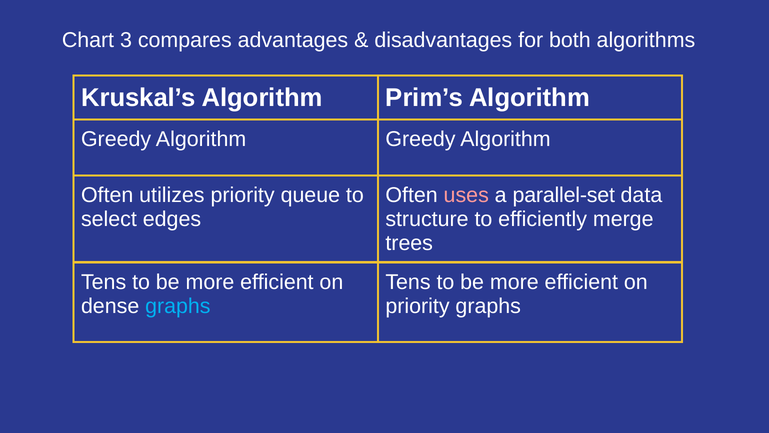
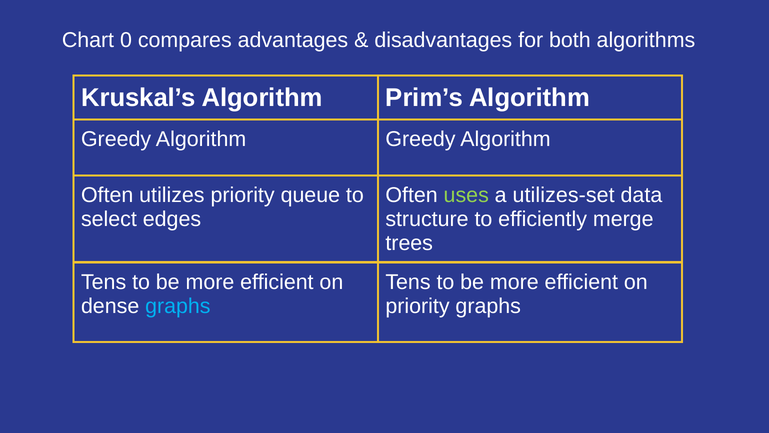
3: 3 -> 0
uses colour: pink -> light green
parallel-set: parallel-set -> utilizes-set
